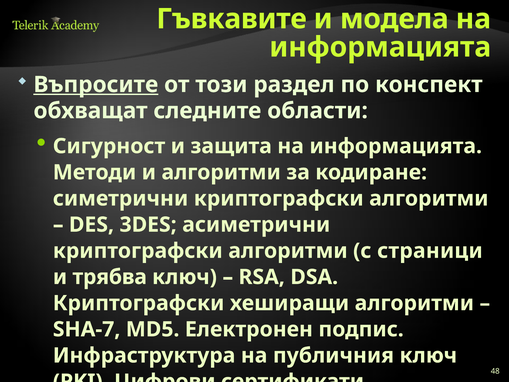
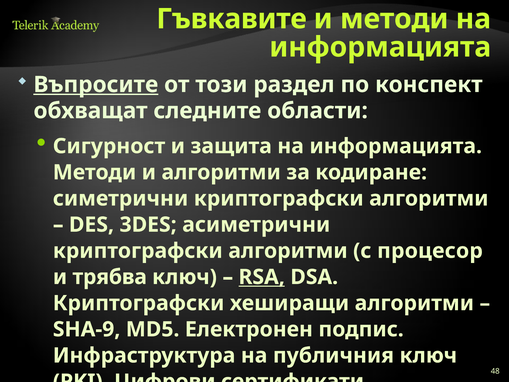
и модела: модела -> методи
страници: страници -> процесор
RSA underline: none -> present
SHA-7: SHA-7 -> SHA-9
